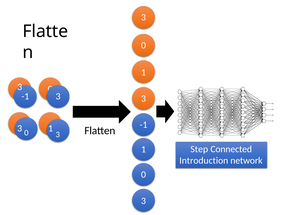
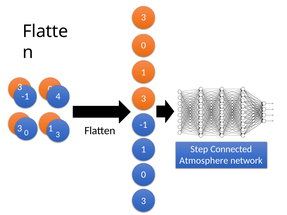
-1 3: 3 -> 4
Introduction: Introduction -> Atmosphere
